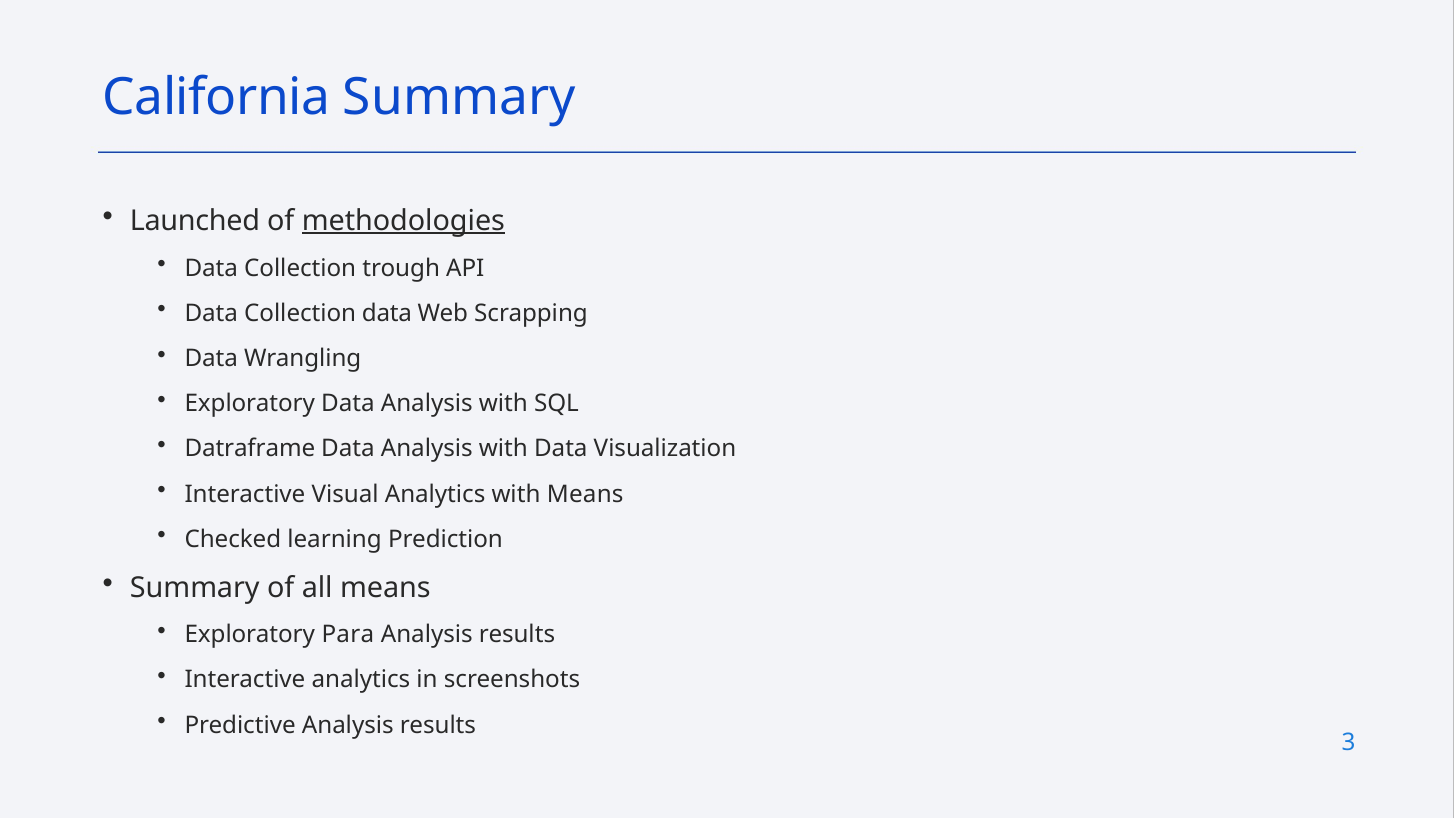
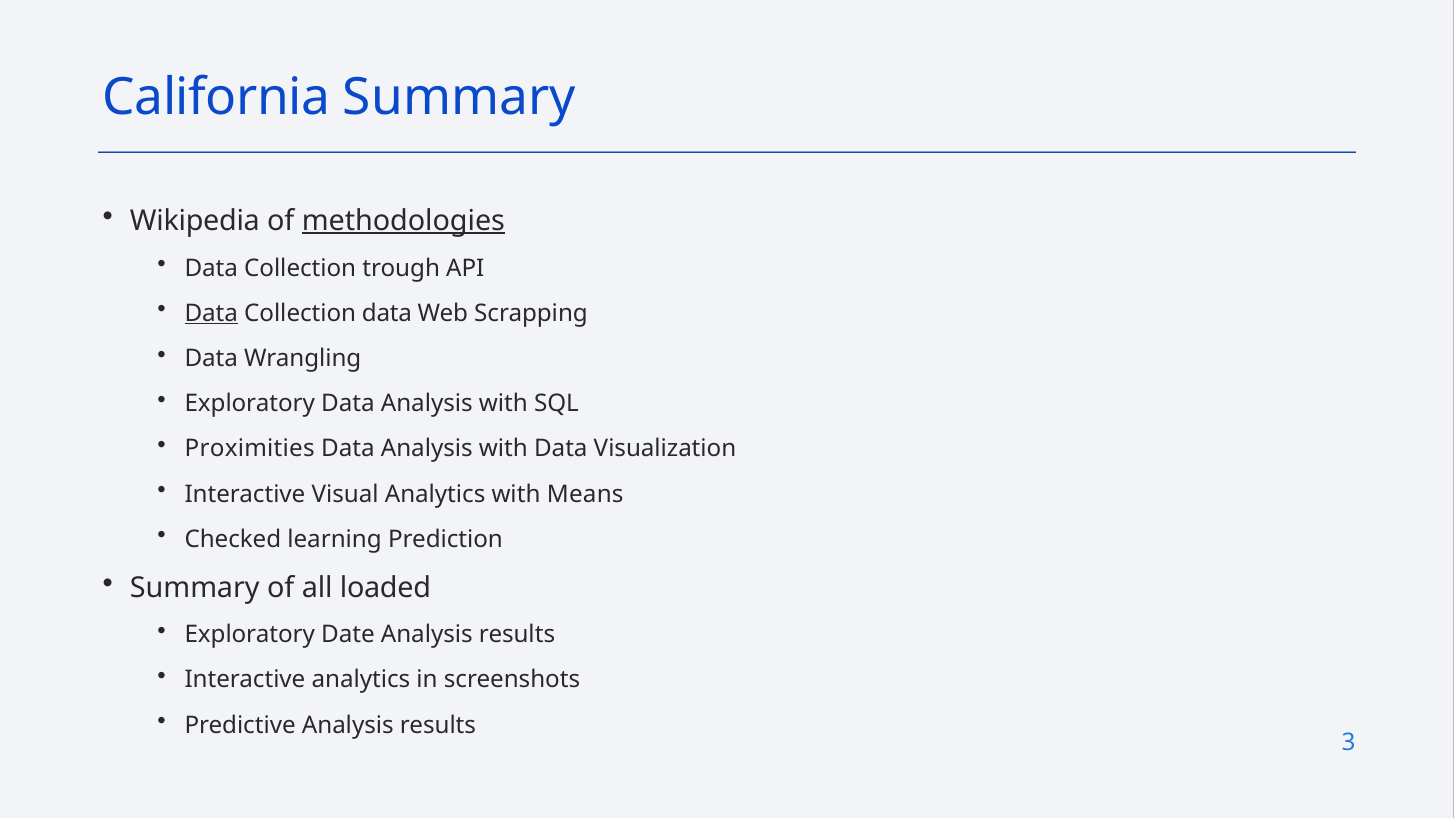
Launched: Launched -> Wikipedia
Data at (211, 313) underline: none -> present
Datraframe: Datraframe -> Proximities
all means: means -> loaded
Para: Para -> Date
